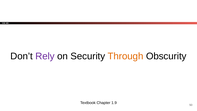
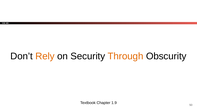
Rely colour: purple -> orange
